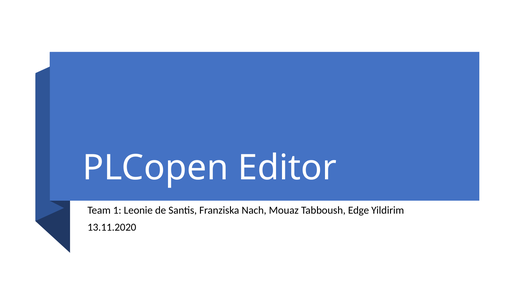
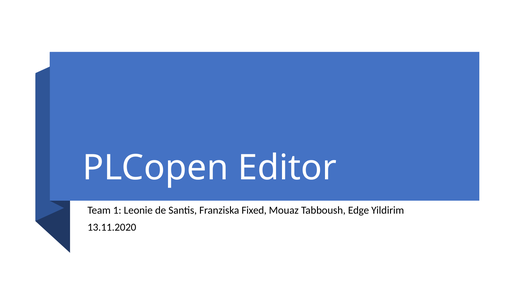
Nach: Nach -> Fixed
